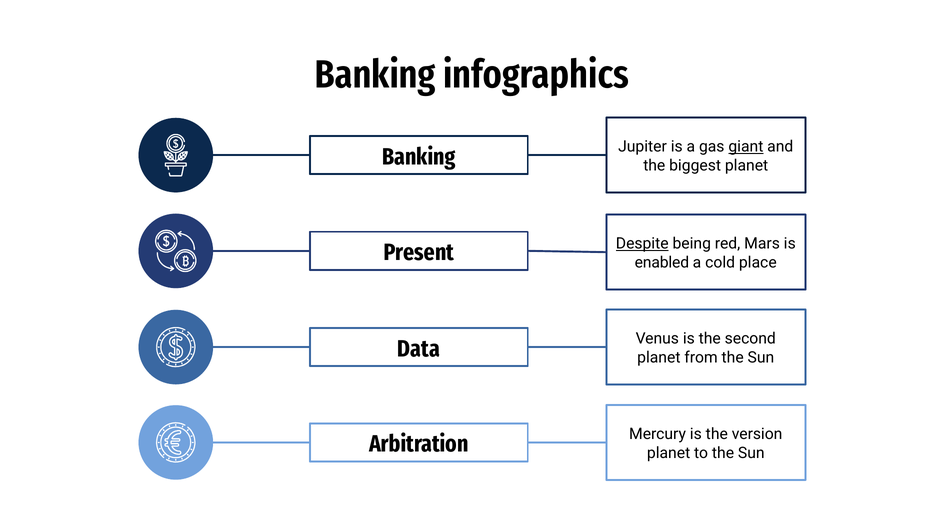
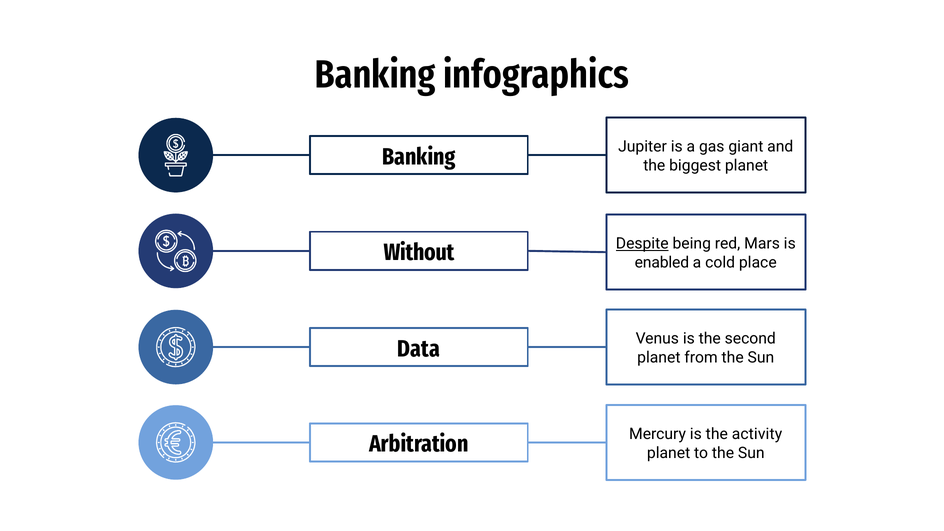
giant underline: present -> none
Present: Present -> Without
version: version -> activity
